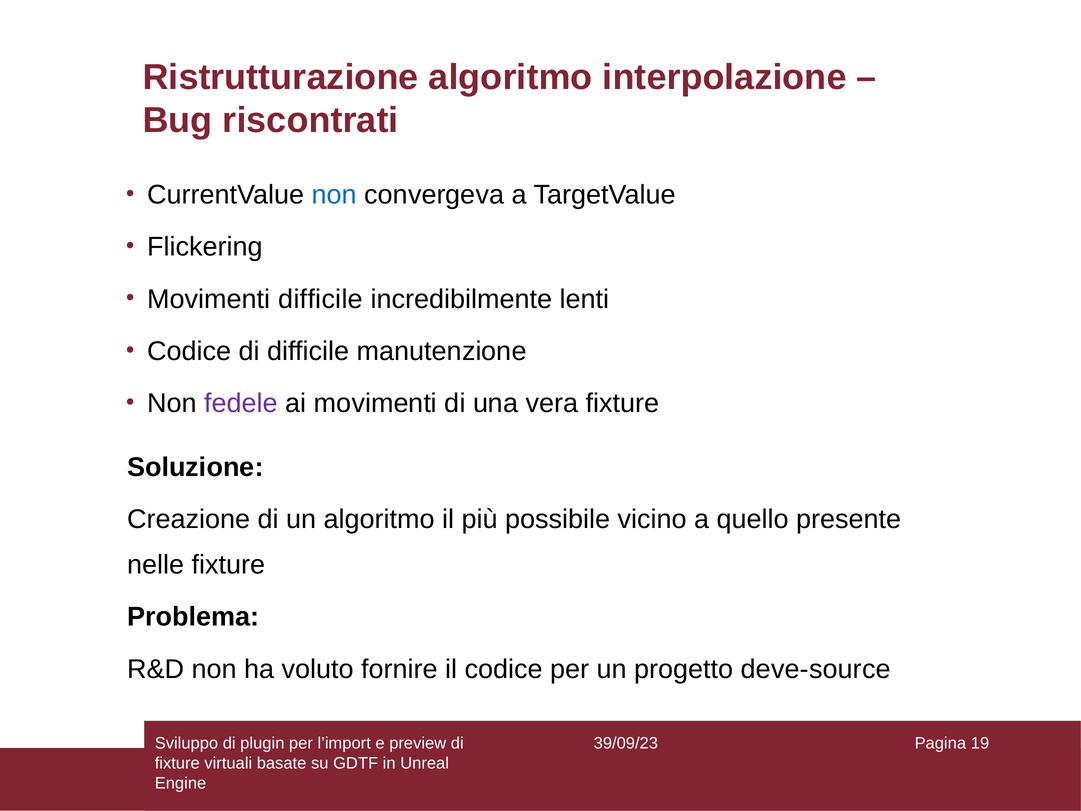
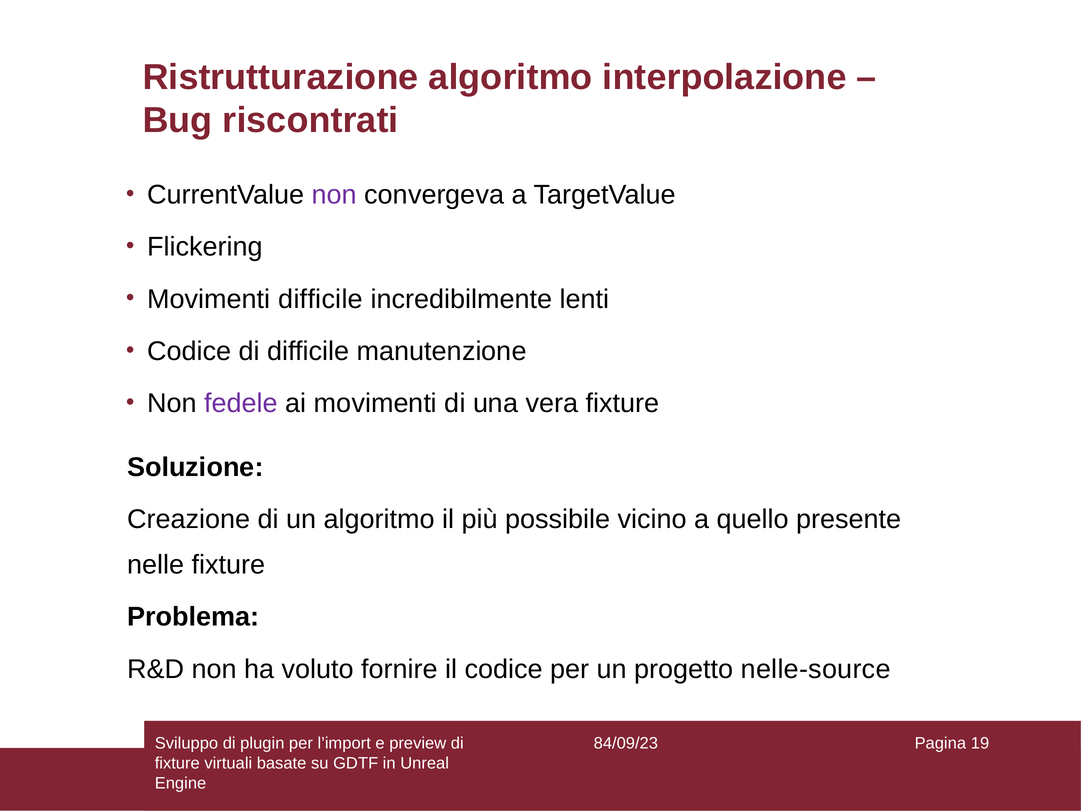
non at (334, 195) colour: blue -> purple
deve-source: deve-source -> nelle-source
39/09/23: 39/09/23 -> 84/09/23
